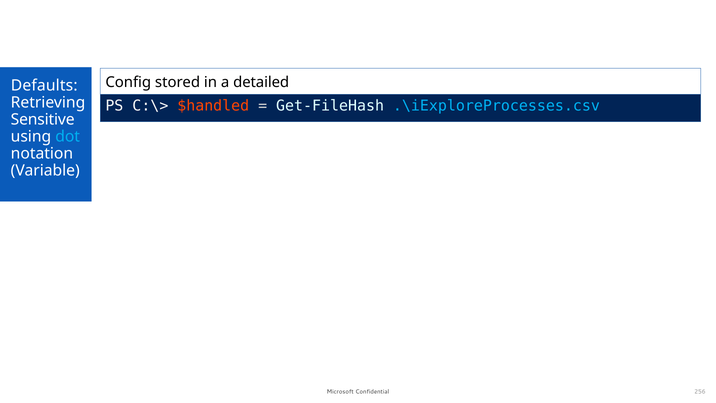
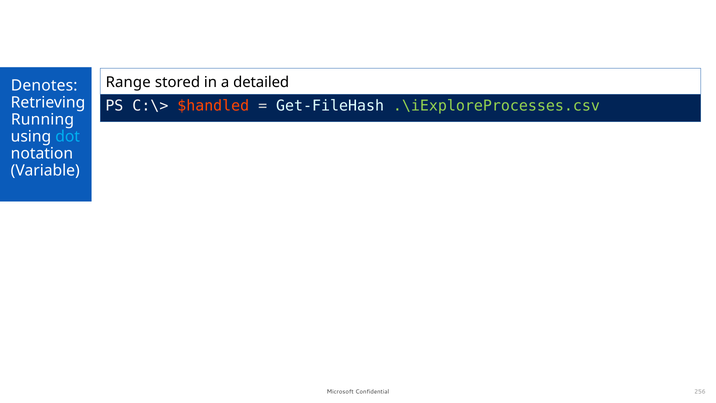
Config: Config -> Range
Defaults: Defaults -> Denotes
.\iExploreProcesses.csv colour: light blue -> light green
Sensitive: Sensitive -> Running
